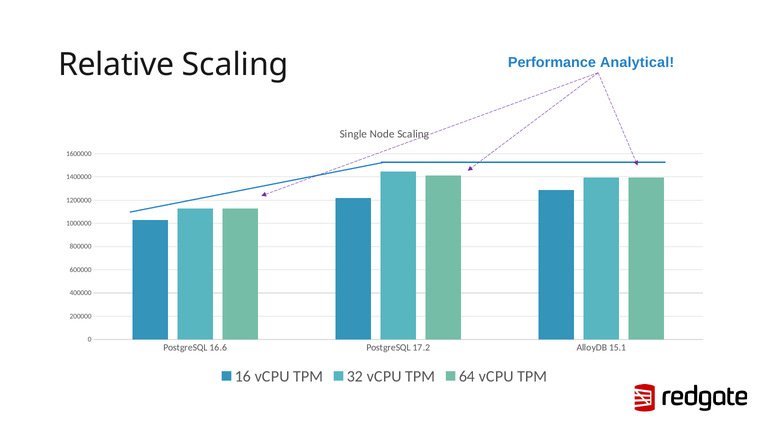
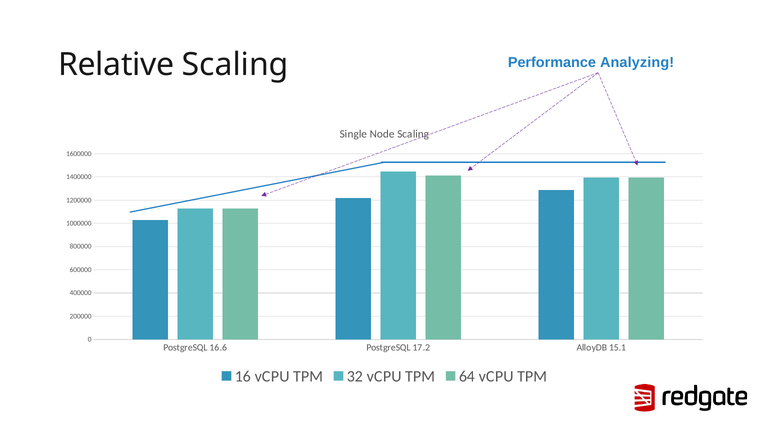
Analytical: Analytical -> Analyzing
